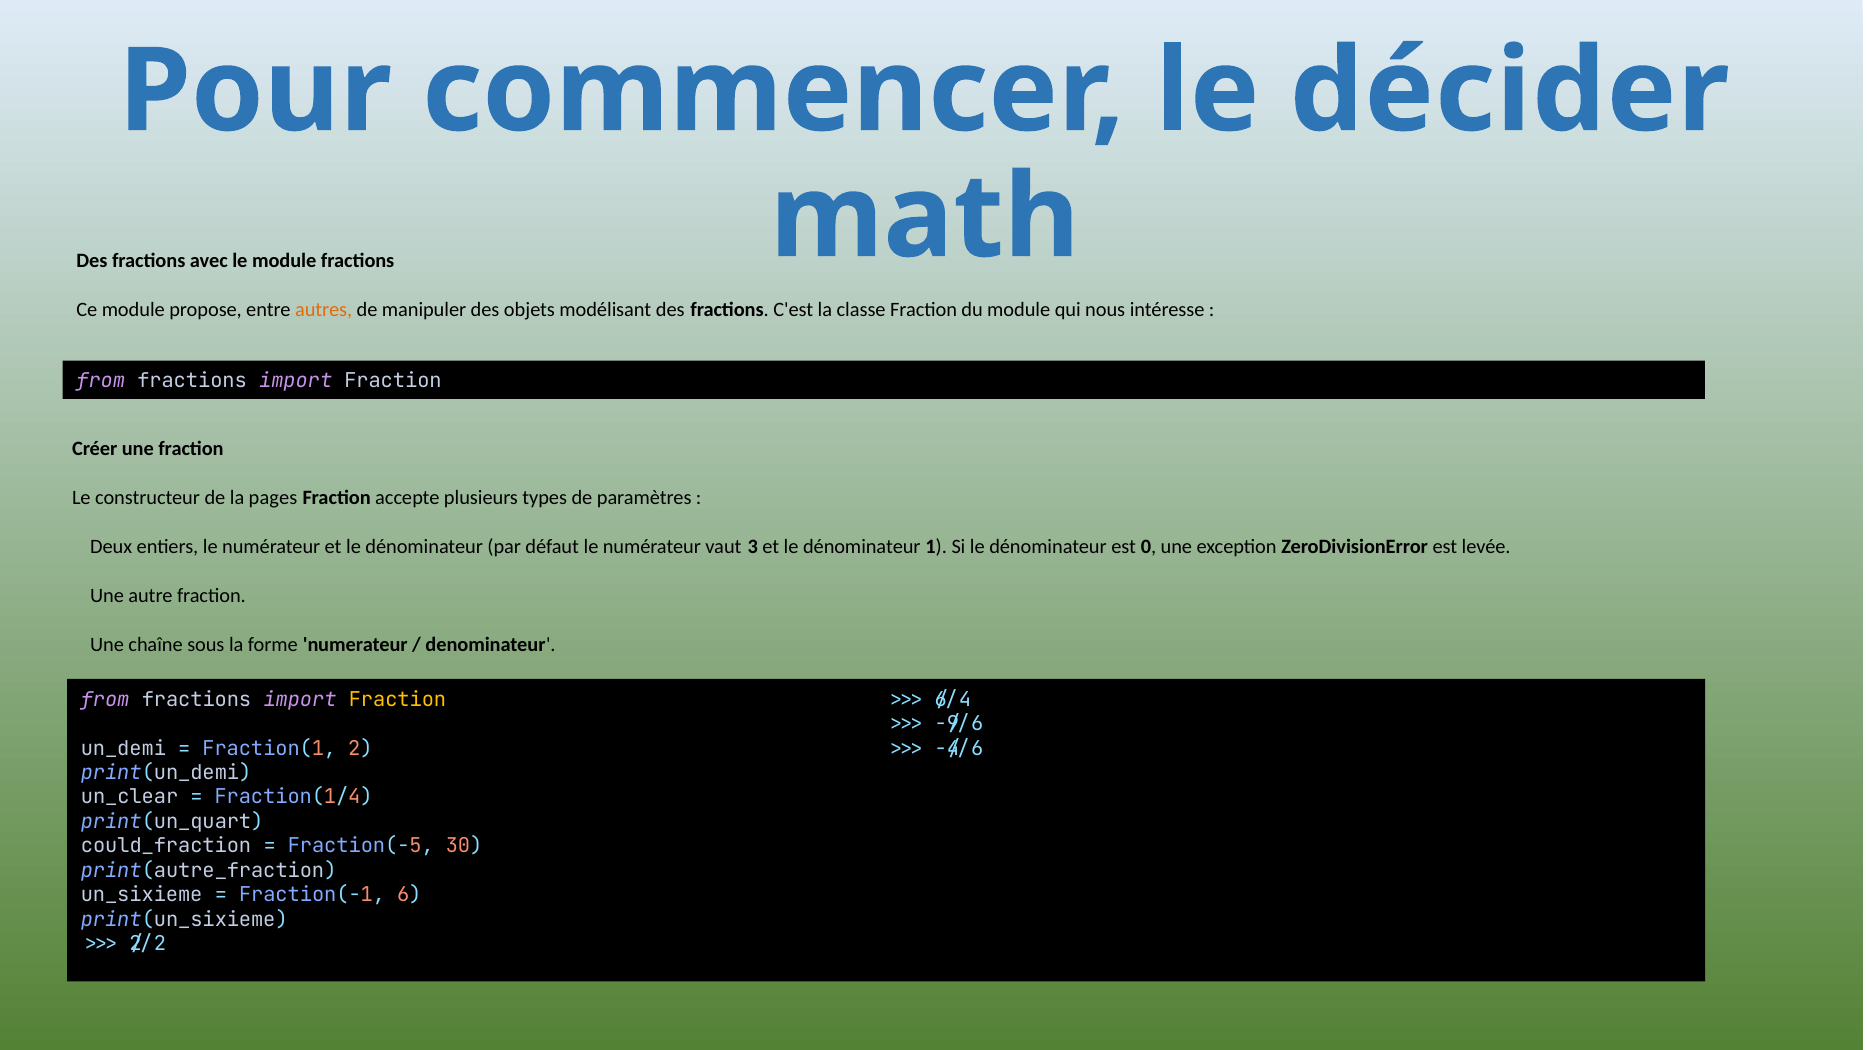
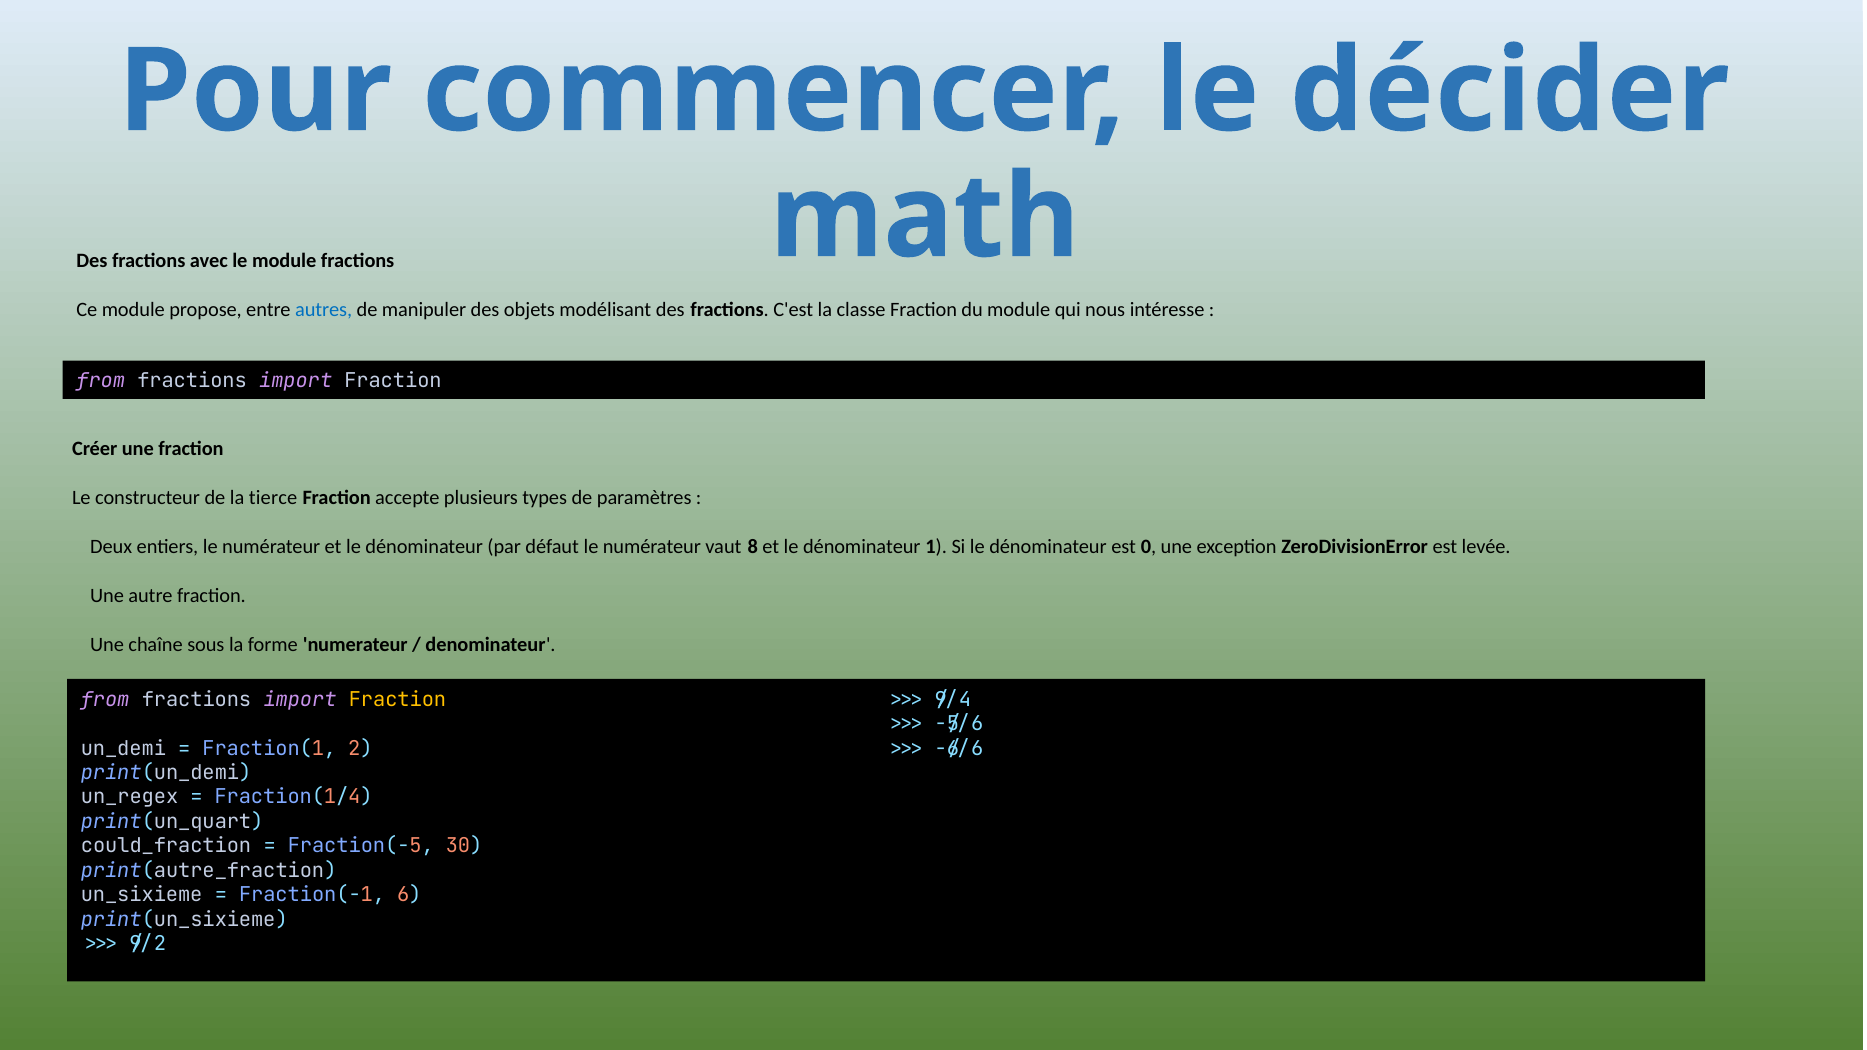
autres colour: orange -> blue
pages: pages -> tierce
3: 3 -> 8
6/4: 6/4 -> 9/4
-9/6: -9/6 -> -5/6
-4/6: -4/6 -> -6/6
un_clear: un_clear -> un_regex
2/2: 2/2 -> 9/2
